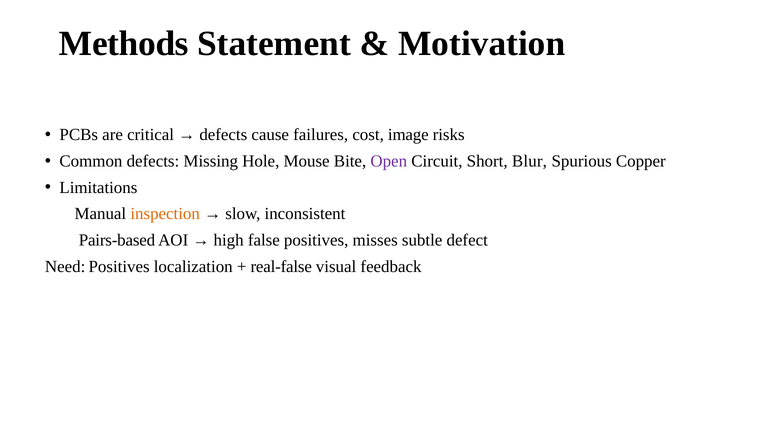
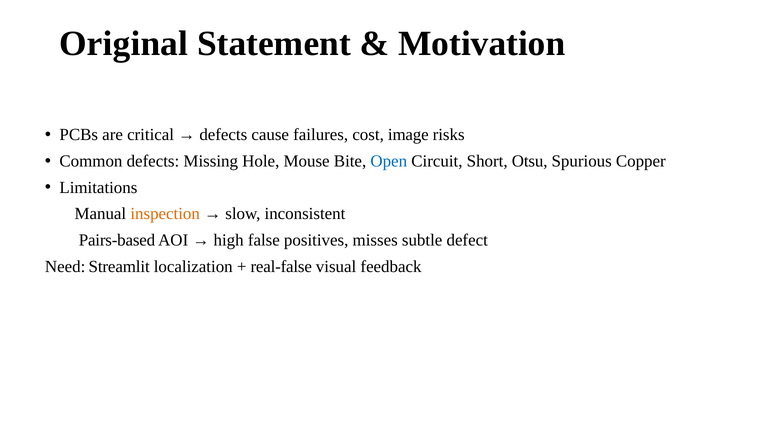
Methods: Methods -> Original
Open colour: purple -> blue
Blur: Blur -> Otsu
Need Positives: Positives -> Streamlit
